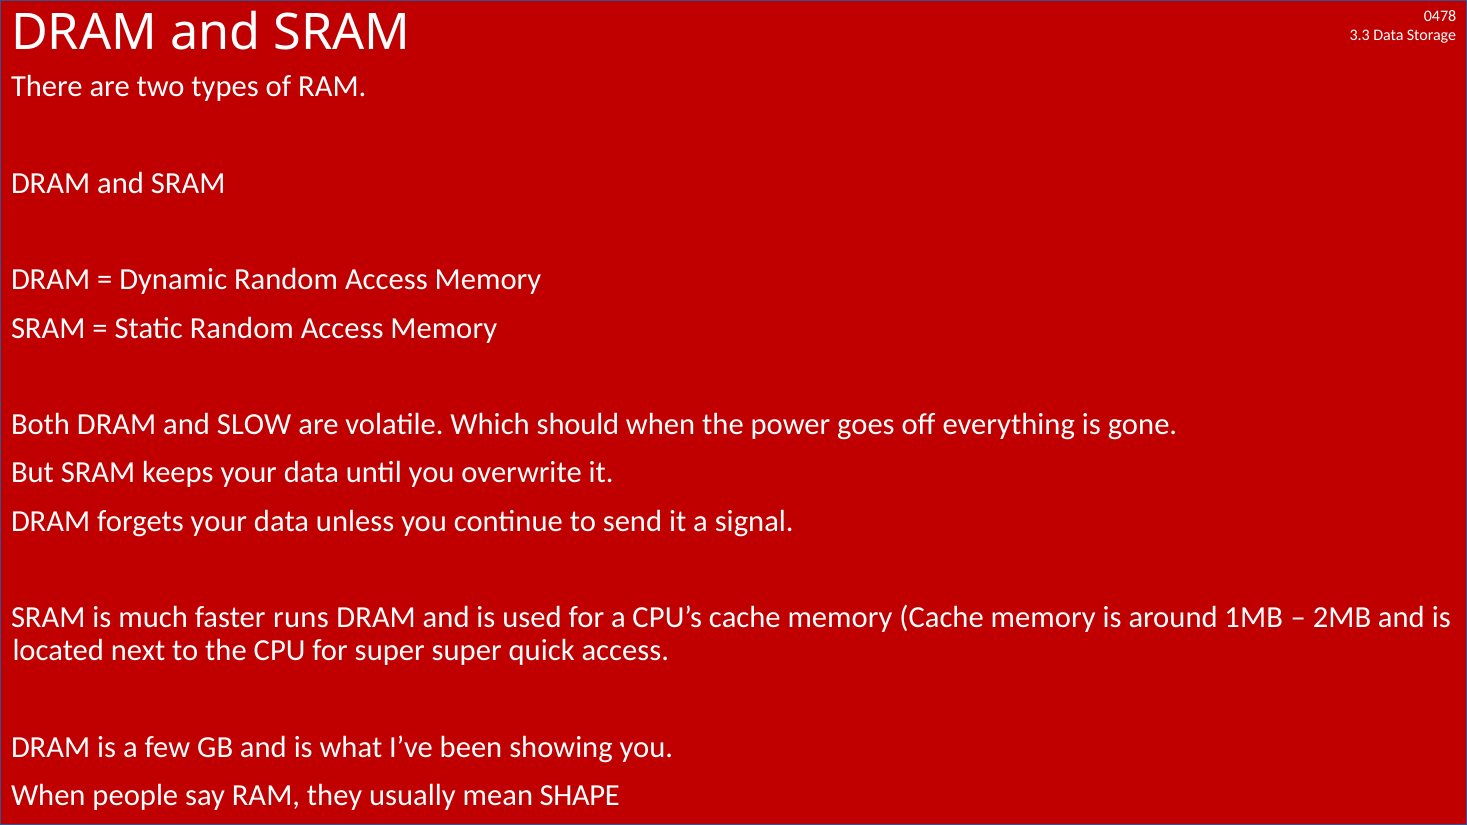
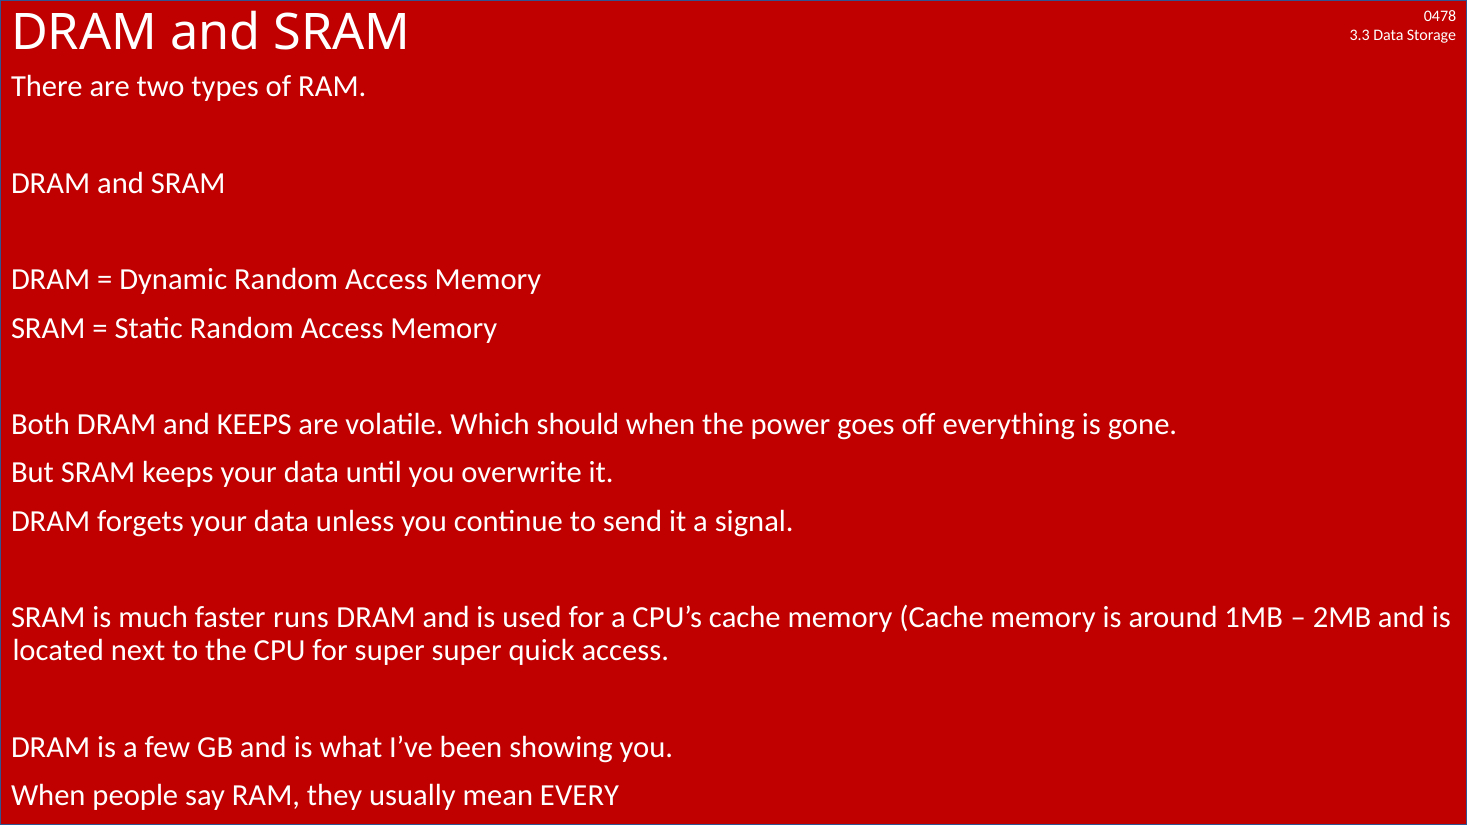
and SLOW: SLOW -> KEEPS
SHAPE: SHAPE -> EVERY
